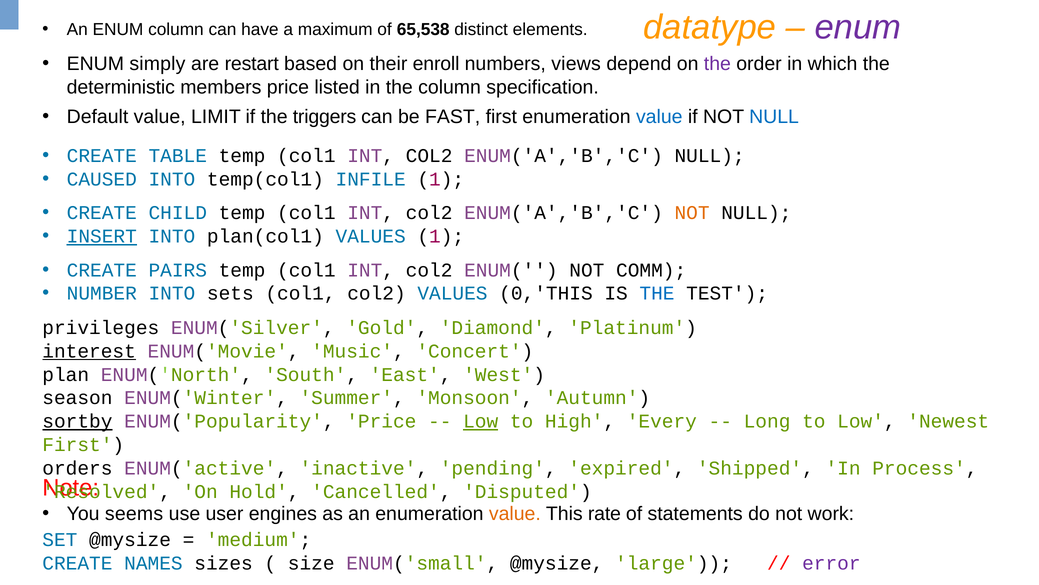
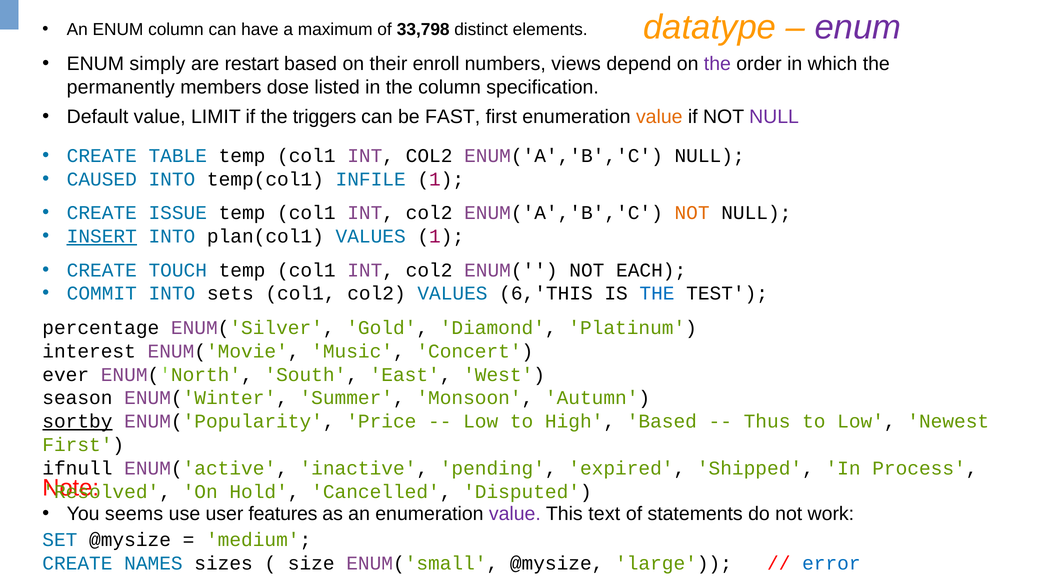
65,538: 65,538 -> 33,798
deterministic: deterministic -> permanently
members price: price -> dose
value at (659, 117) colour: blue -> orange
NULL at (774, 117) colour: blue -> purple
CHILD: CHILD -> ISSUE
PAIRS: PAIRS -> TOUCH
COMM: COMM -> EACH
NUMBER: NUMBER -> COMMIT
0,'THIS: 0,'THIS -> 6,'THIS
privileges: privileges -> percentage
interest underline: present -> none
plan: plan -> ever
Low at (481, 421) underline: present -> none
High Every: Every -> Based
Long: Long -> Thus
orders: orders -> ifnull
engines: engines -> features
value at (515, 513) colour: orange -> purple
rate: rate -> text
error colour: purple -> blue
